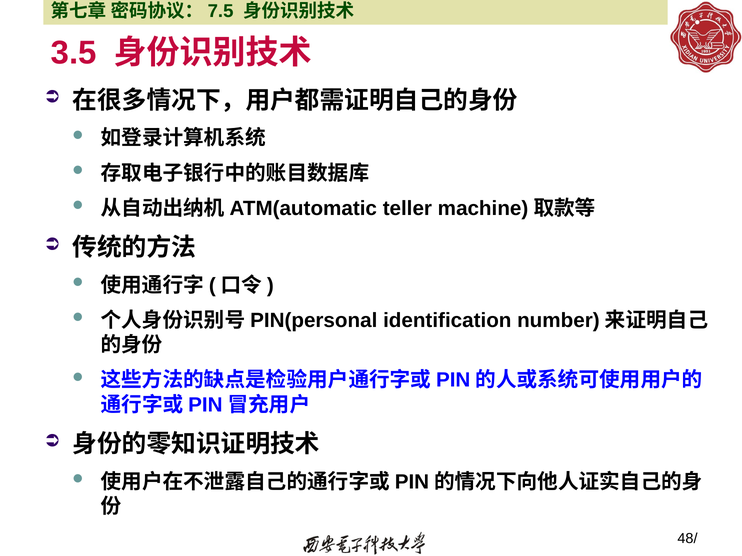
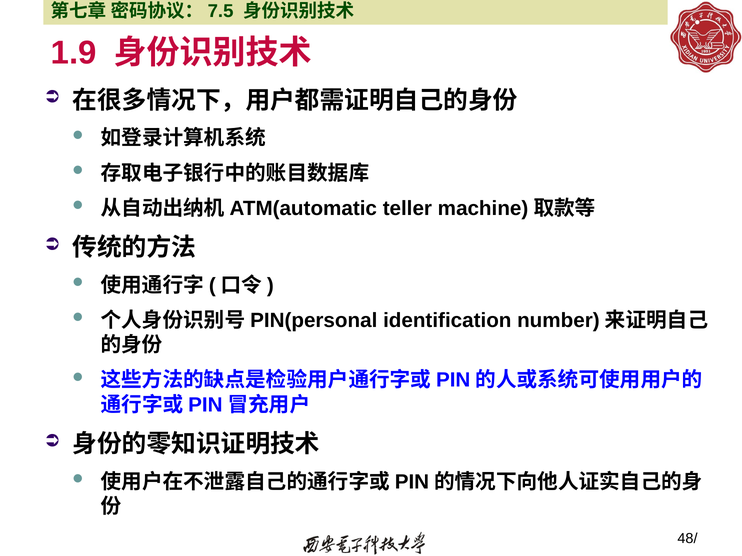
3.5: 3.5 -> 1.9
